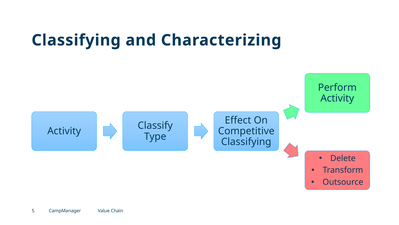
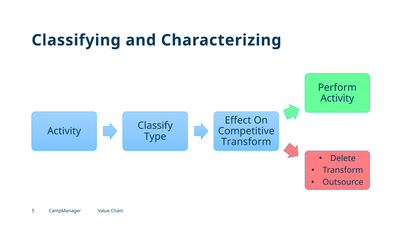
Classifying at (246, 142): Classifying -> Transform
